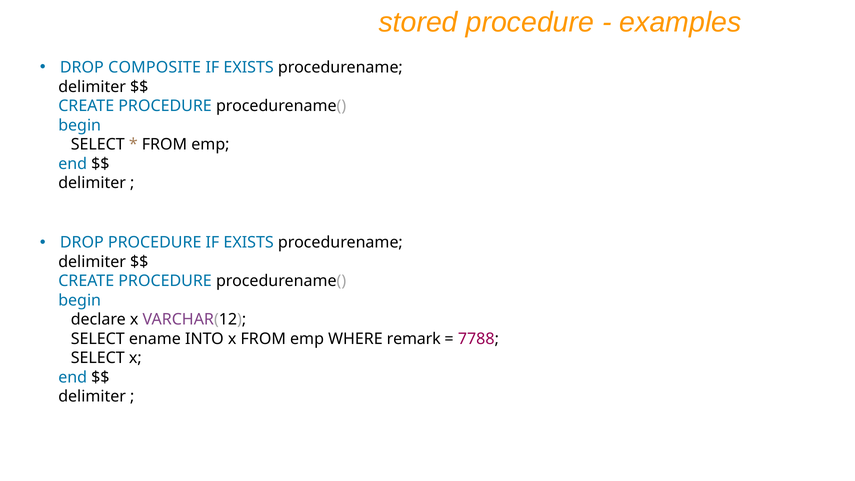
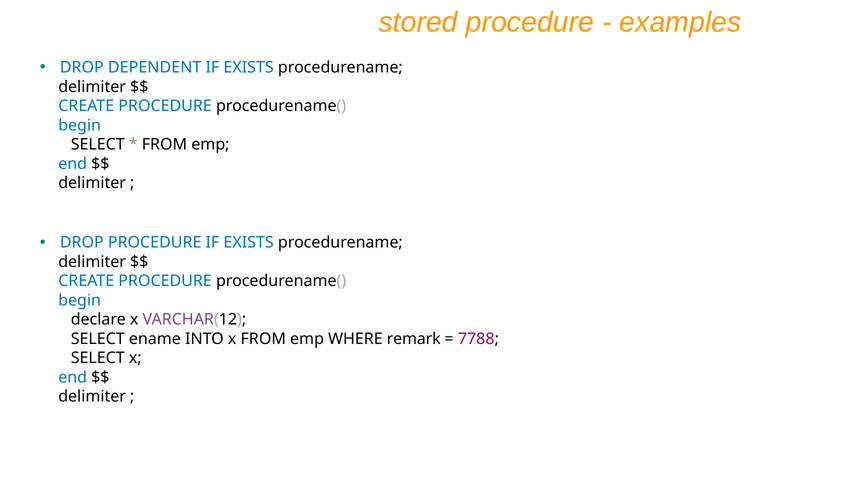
COMPOSITE: COMPOSITE -> DEPENDENT
